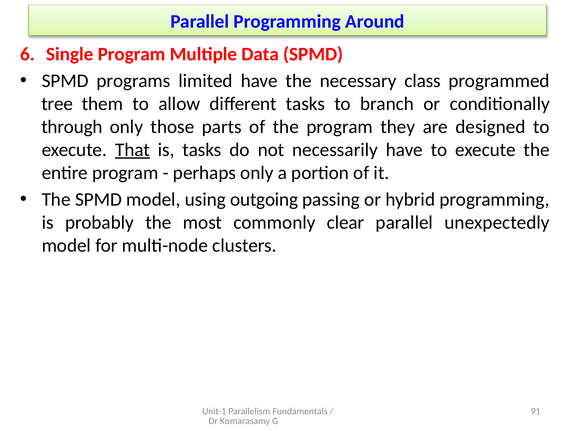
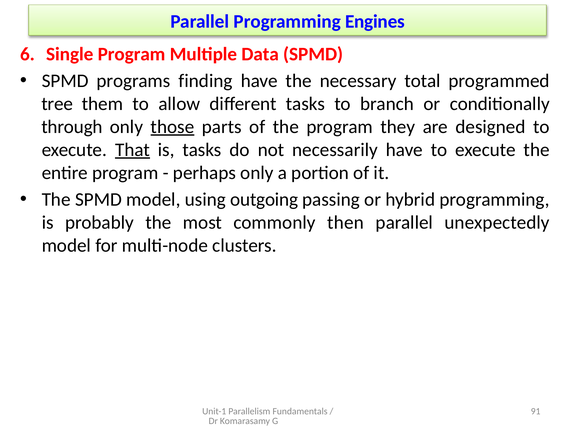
Around: Around -> Engines
limited: limited -> finding
class: class -> total
those underline: none -> present
clear: clear -> then
